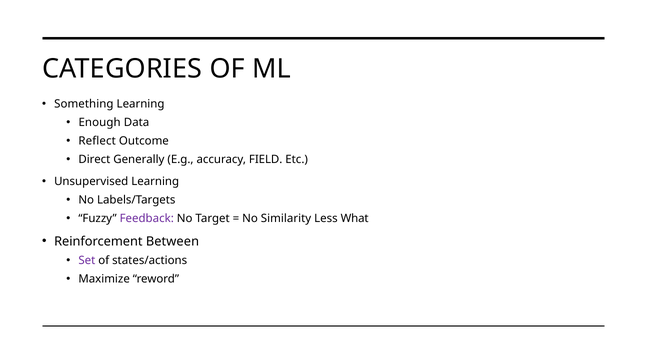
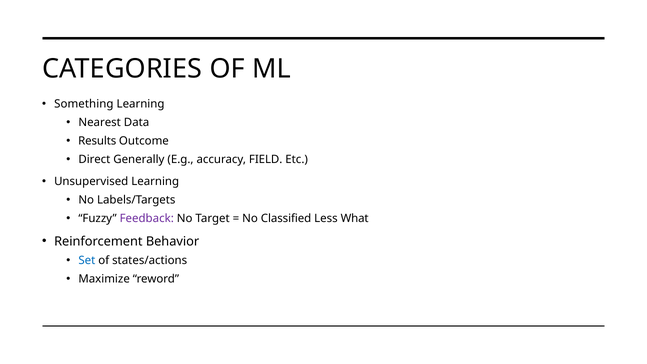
Enough: Enough -> Nearest
Reflect: Reflect -> Results
Similarity: Similarity -> Classified
Between: Between -> Behavior
Set colour: purple -> blue
